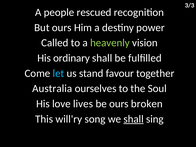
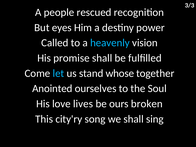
But ours: ours -> eyes
heavenly colour: light green -> light blue
ordinary: ordinary -> promise
favour: favour -> whose
Australia: Australia -> Anointed
will'ry: will'ry -> city'ry
shall at (134, 119) underline: present -> none
